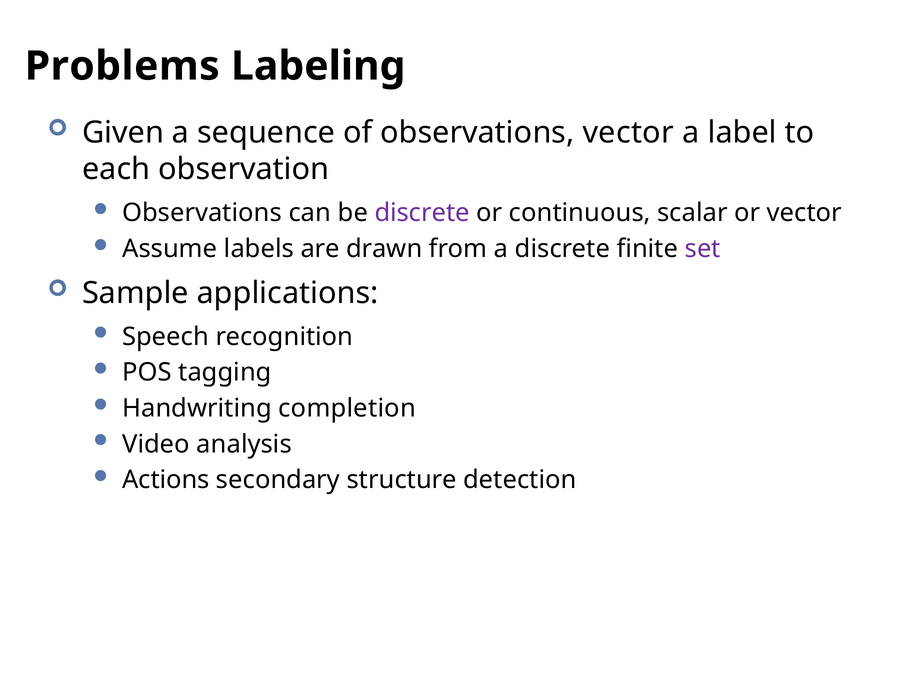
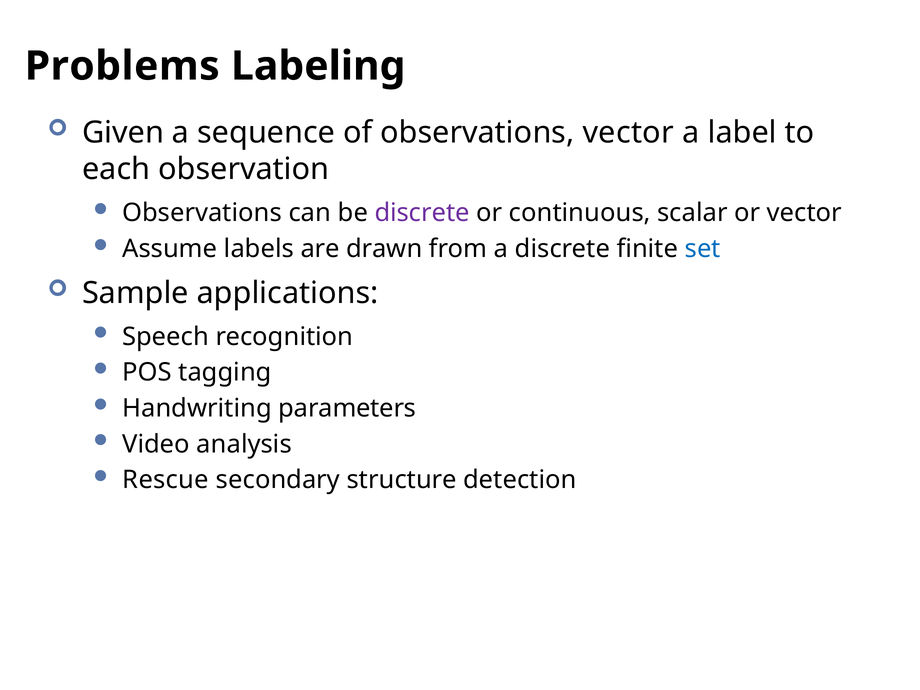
set colour: purple -> blue
completion: completion -> parameters
Actions: Actions -> Rescue
